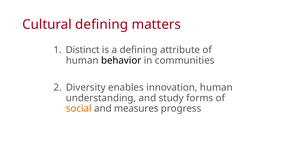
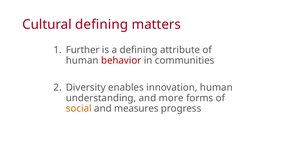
Distinct: Distinct -> Further
behavior colour: black -> red
study: study -> more
